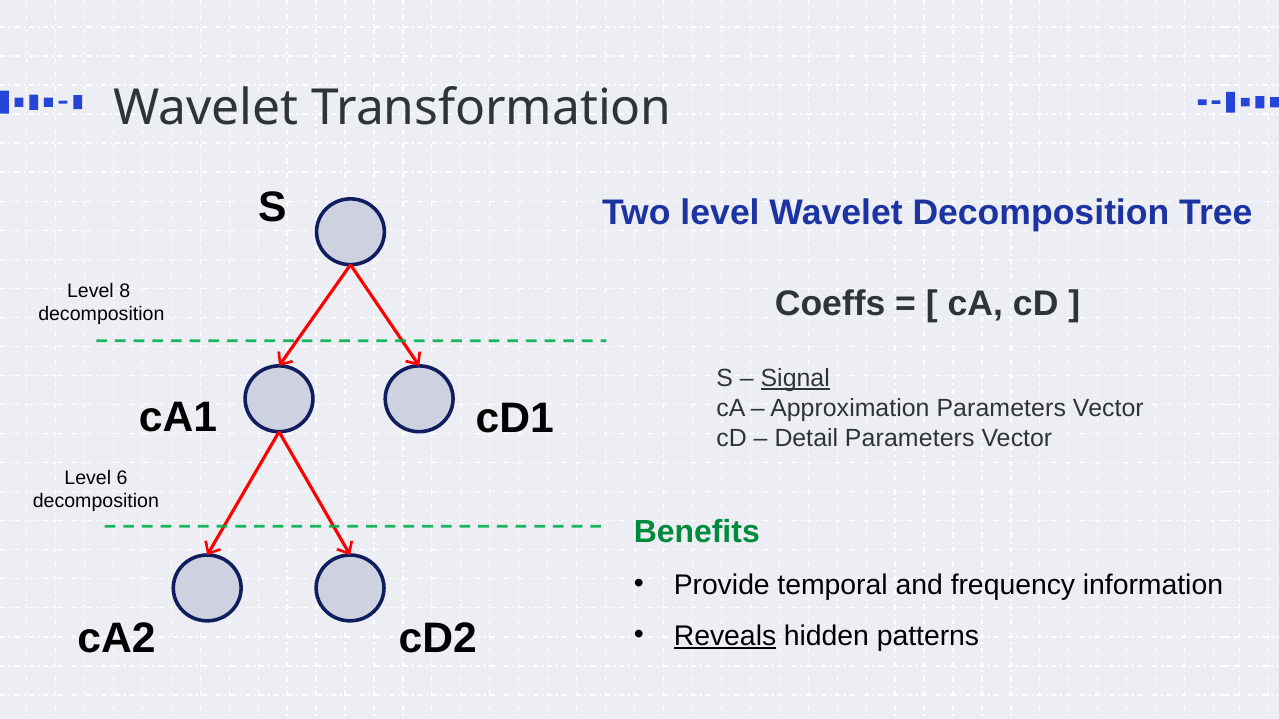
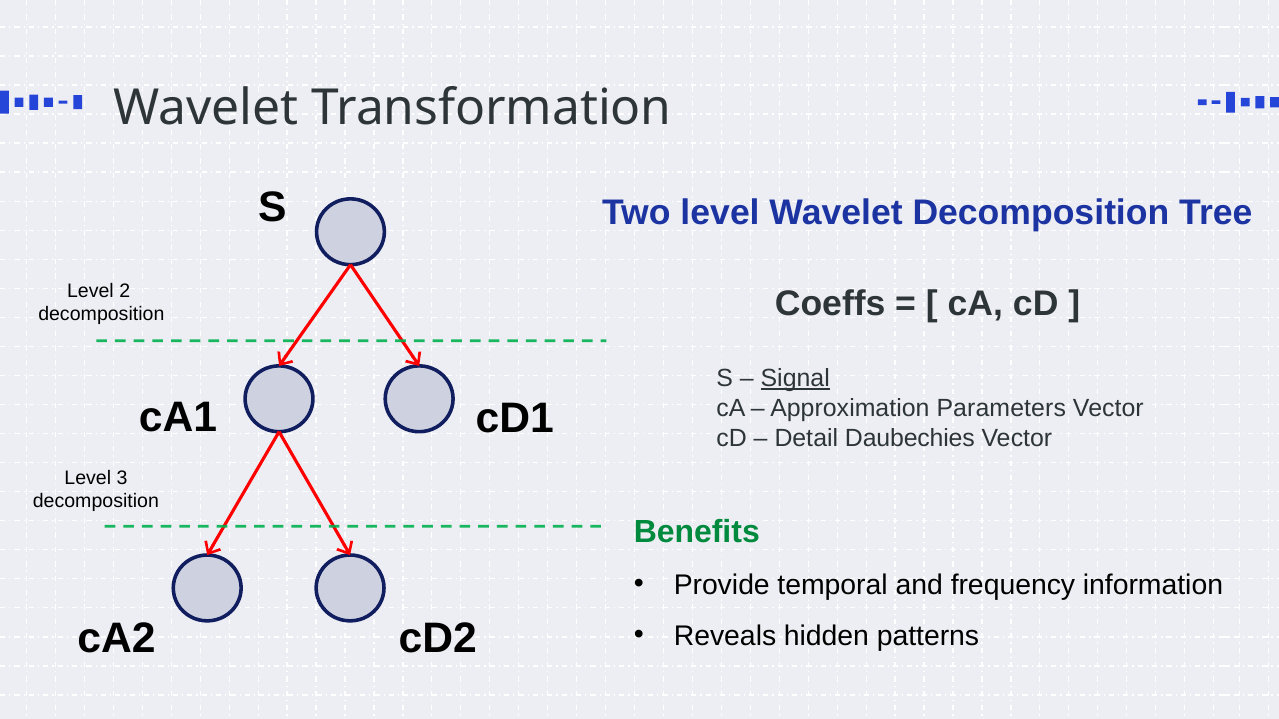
8: 8 -> 2
Detail Parameters: Parameters -> Daubechies
6: 6 -> 3
Reveals underline: present -> none
